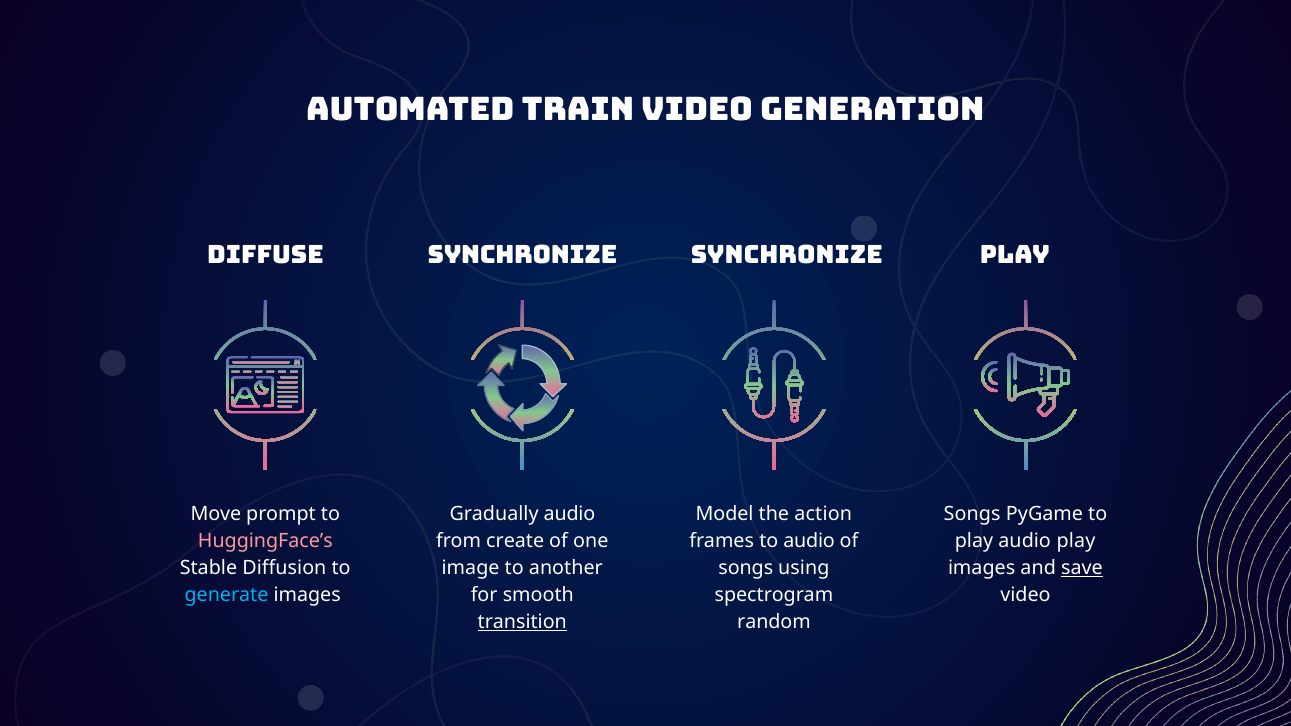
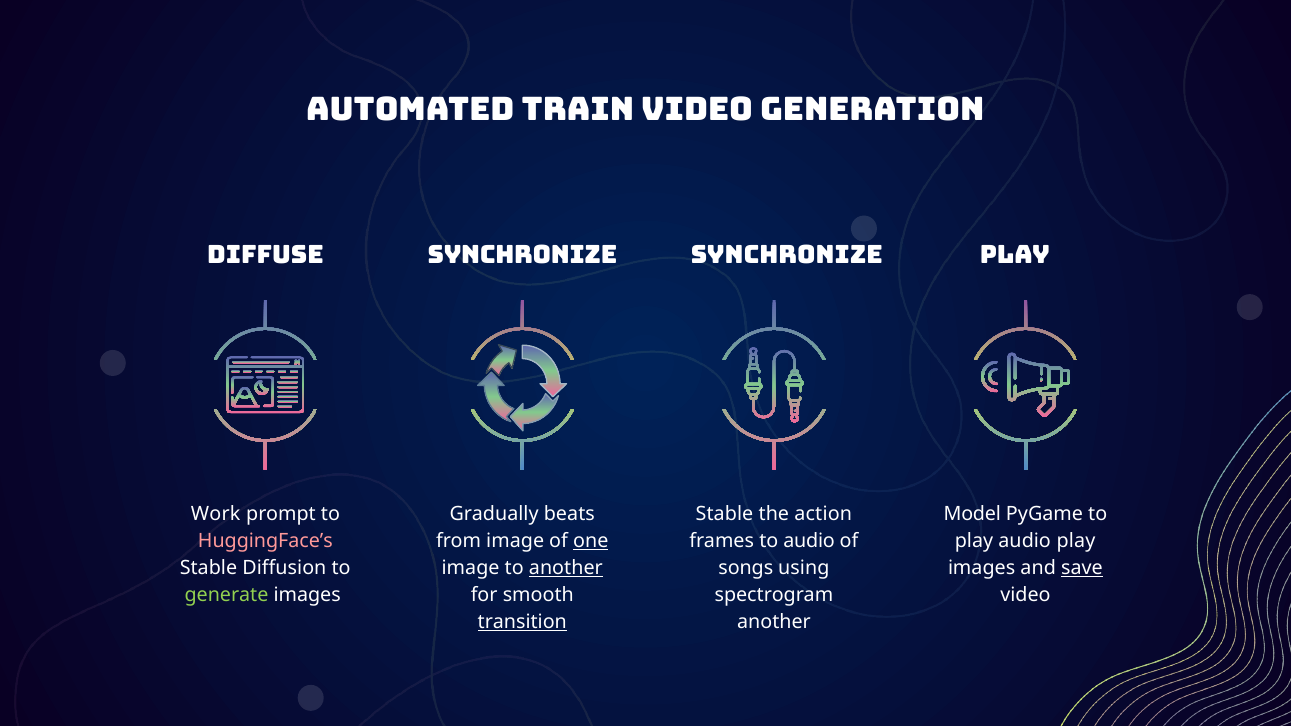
Move: Move -> Work
Gradually audio: audio -> beats
Model at (725, 514): Model -> Stable
Songs at (972, 514): Songs -> Model
from create: create -> image
one underline: none -> present
another at (566, 568) underline: none -> present
generate colour: light blue -> light green
random at (774, 622): random -> another
